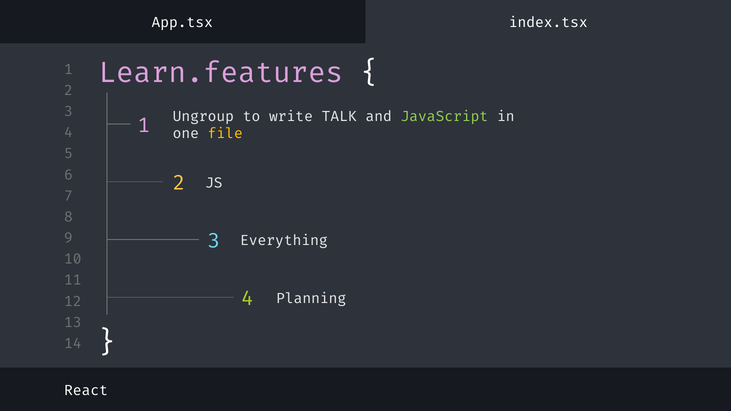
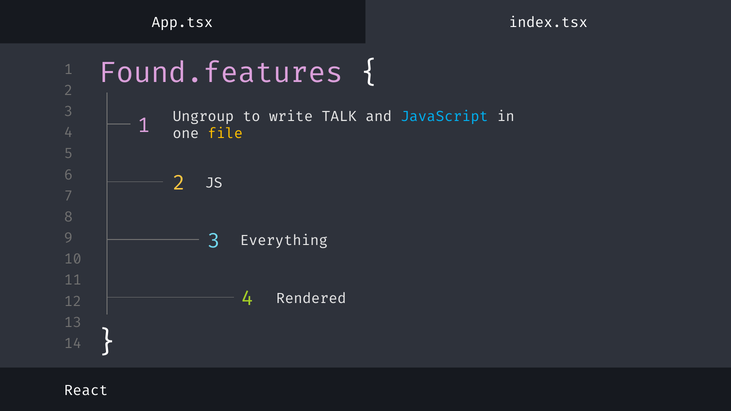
Learn.features: Learn.features -> Found.features
JavaScript colour: light green -> light blue
Planning: Planning -> Rendered
